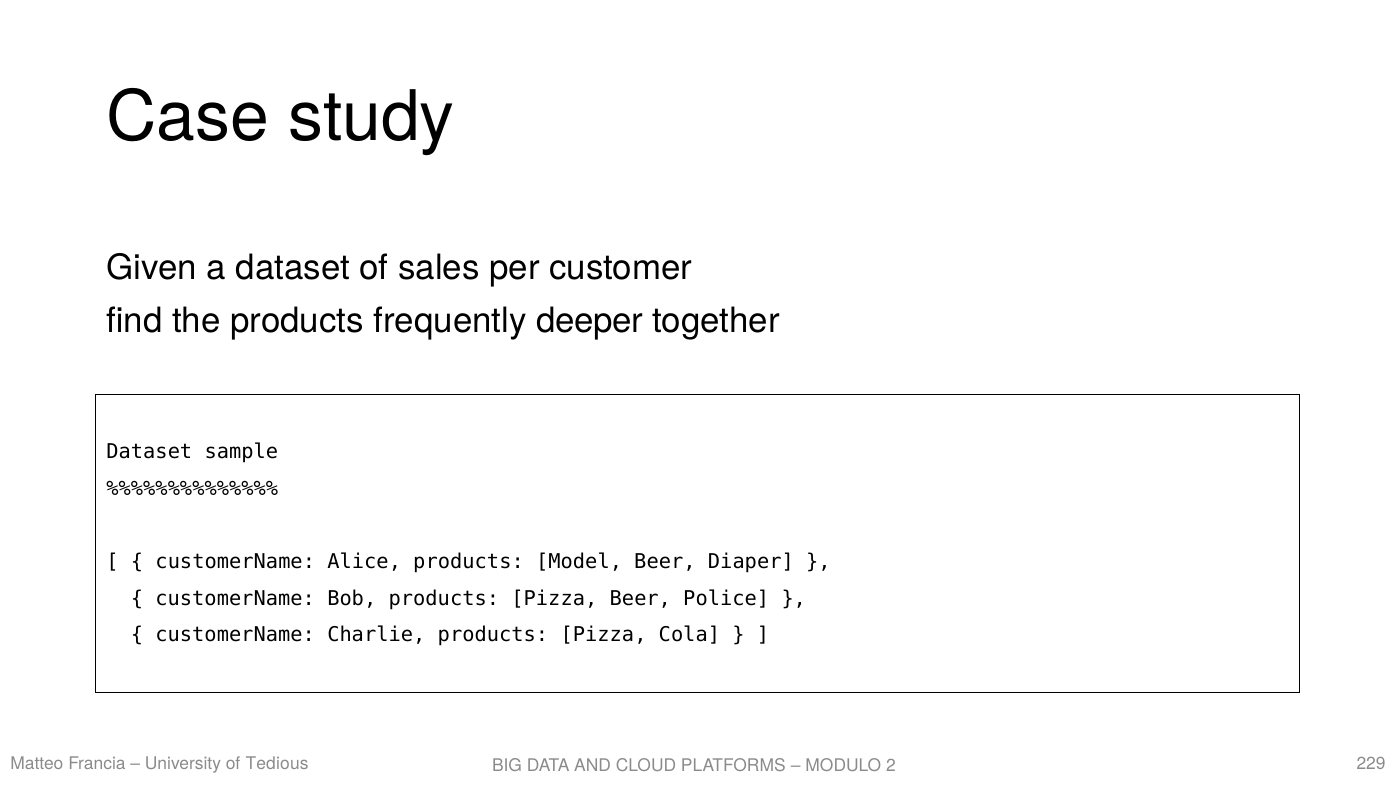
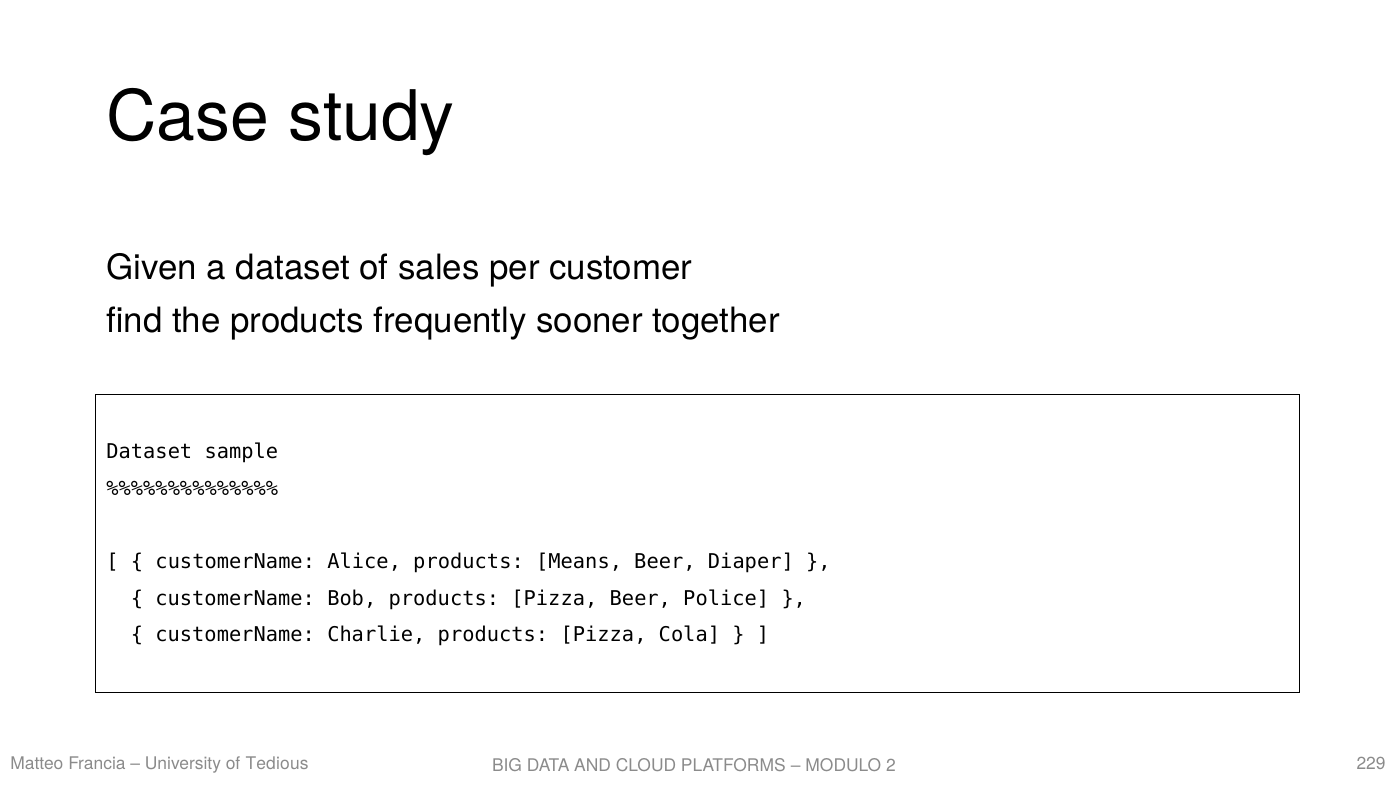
deeper: deeper -> sooner
Model: Model -> Means
